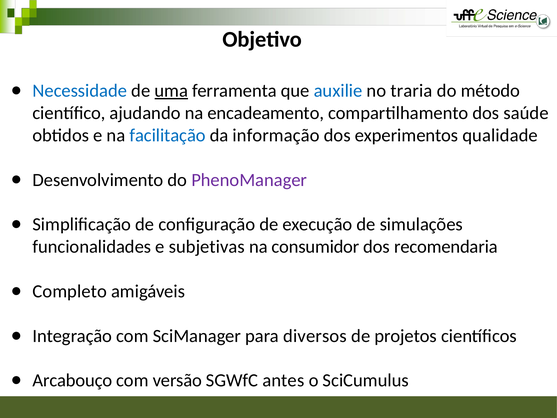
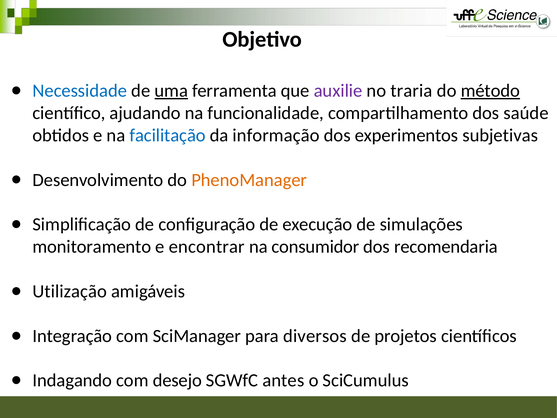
auxilie colour: blue -> purple
método underline: none -> present
encadeamento: encadeamento -> funcionalidade
qualidade: qualidade -> subjetivas
PhenoManager colour: purple -> orange
funcionalidades: funcionalidades -> monitoramento
subjetivas: subjetivas -> encontrar
Completo: Completo -> Utilização
Arcabouço: Arcabouço -> Indagando
versão: versão -> desejo
